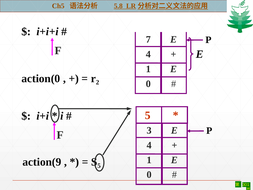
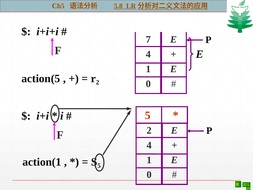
action(0: action(0 -> action(5
F 3: 3 -> 2
action(9: action(9 -> action(1
